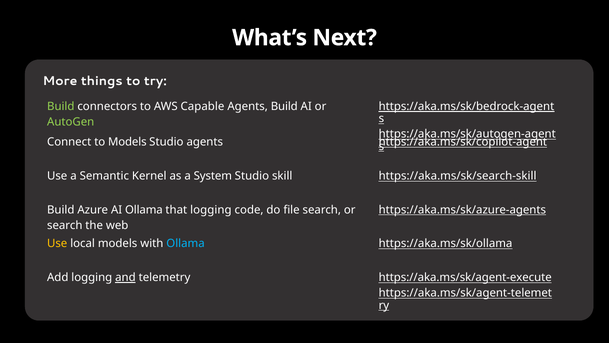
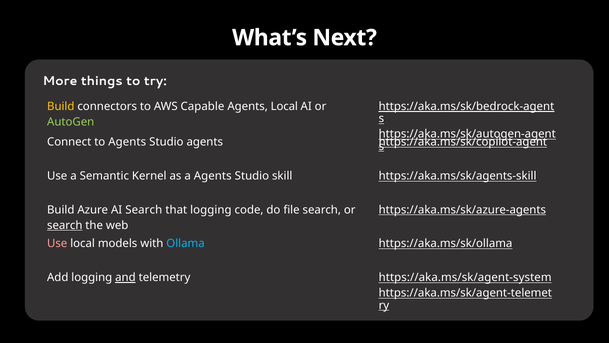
Build at (61, 106) colour: light green -> yellow
Agents Build: Build -> Local
to Models: Models -> Agents
a System: System -> Agents
https://aka.ms/sk/search-skill: https://aka.ms/sk/search-skill -> https://aka.ms/sk/agents-skill
AI Ollama: Ollama -> Search
search at (65, 225) underline: none -> present
Use at (57, 243) colour: yellow -> pink
https://aka.ms/sk/agent-execute: https://aka.ms/sk/agent-execute -> https://aka.ms/sk/agent-system
